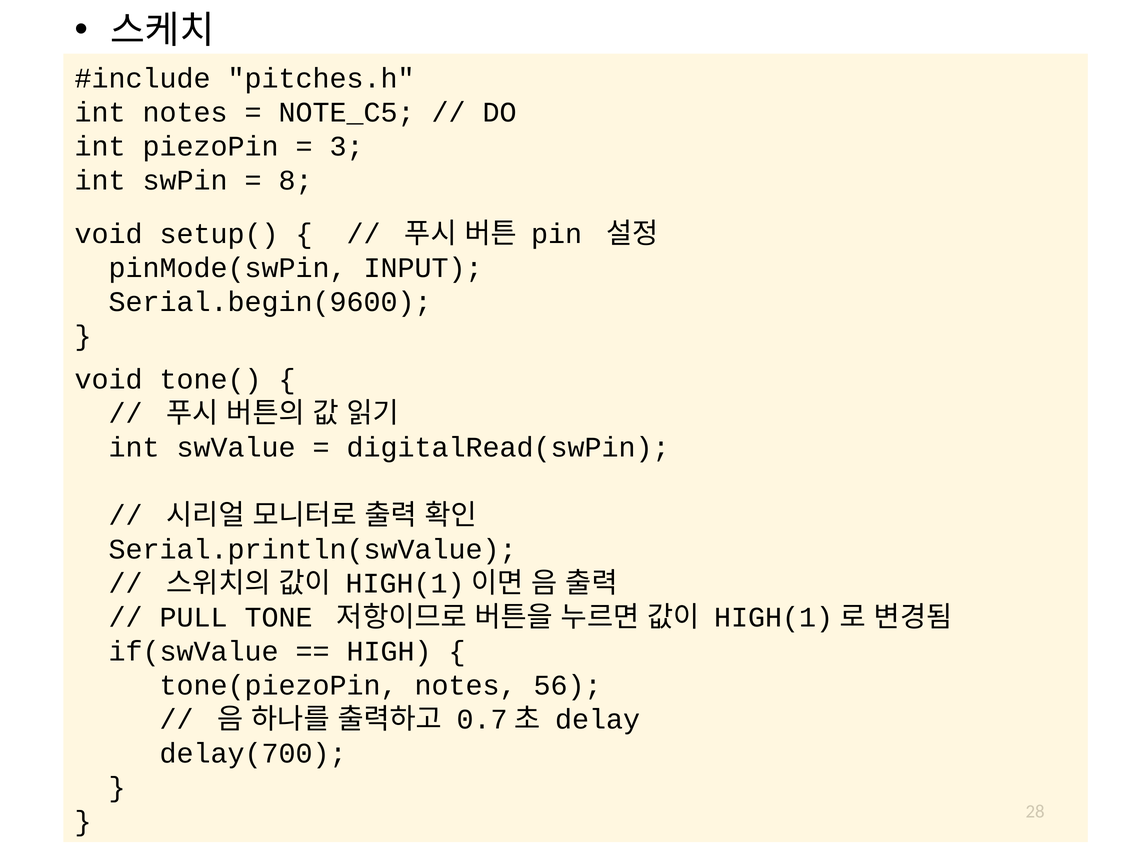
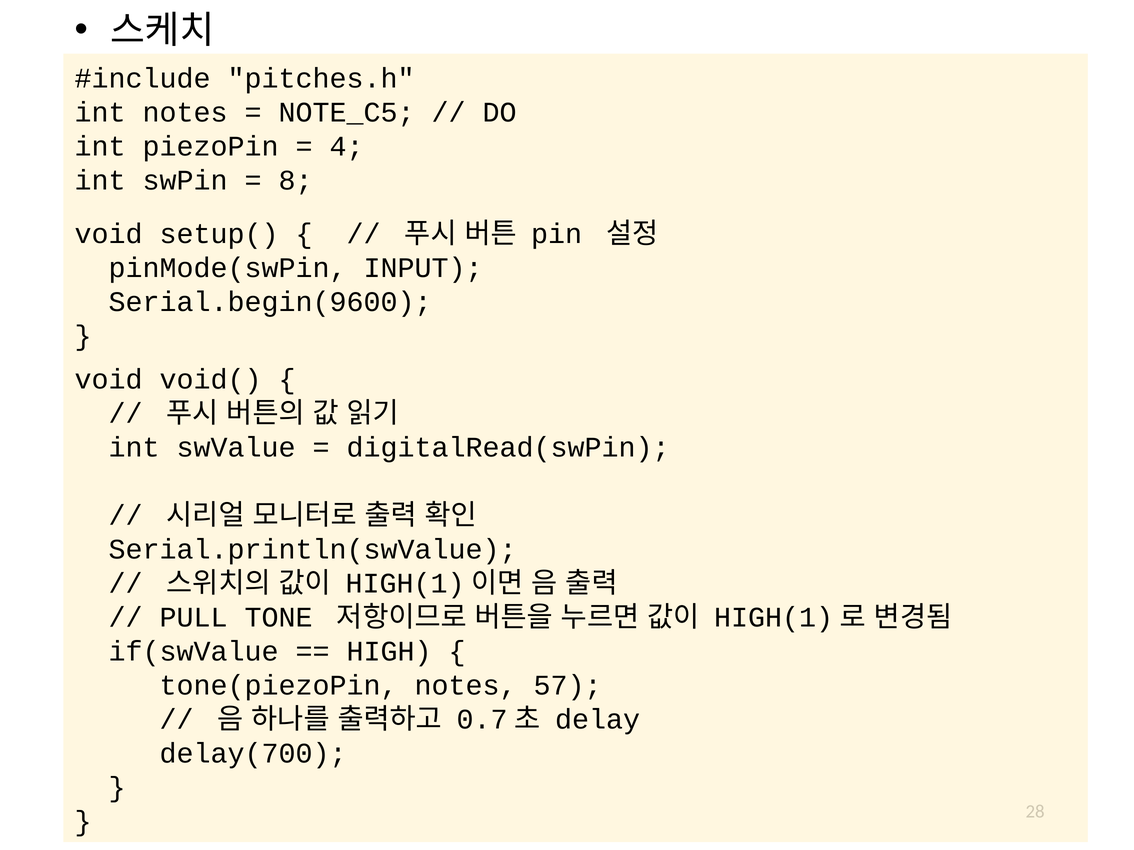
3: 3 -> 4
tone(: tone( -> void(
56: 56 -> 57
